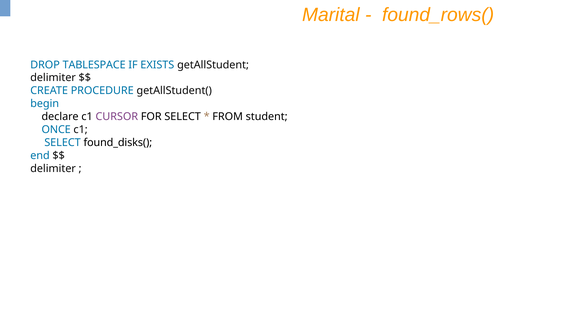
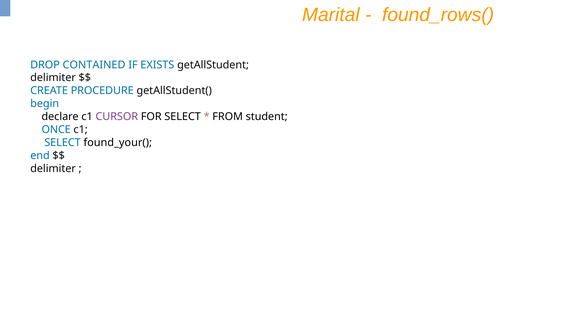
TABLESPACE: TABLESPACE -> CONTAINED
found_disks(: found_disks( -> found_your(
